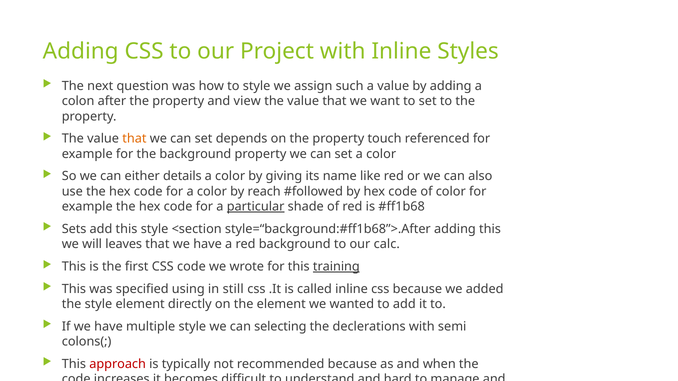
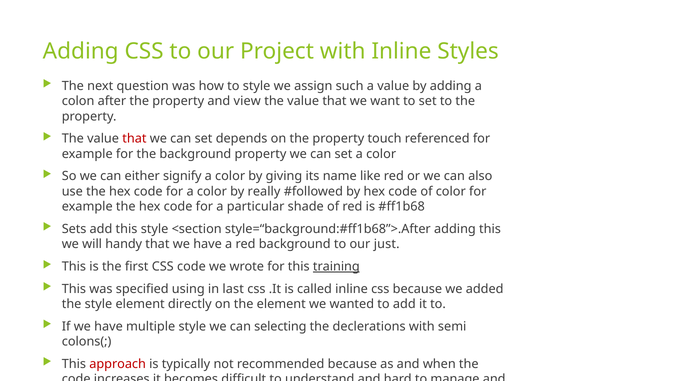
that at (134, 139) colour: orange -> red
details: details -> signify
reach: reach -> really
particular underline: present -> none
leaves: leaves -> handy
calc: calc -> just
still: still -> last
